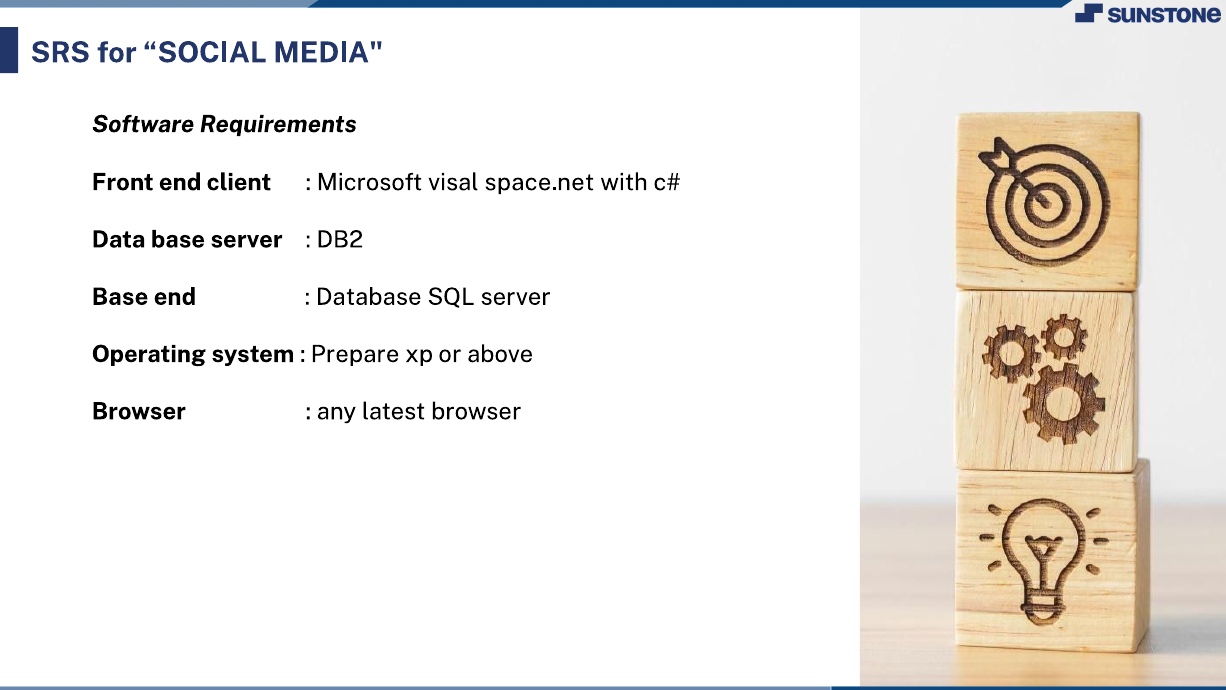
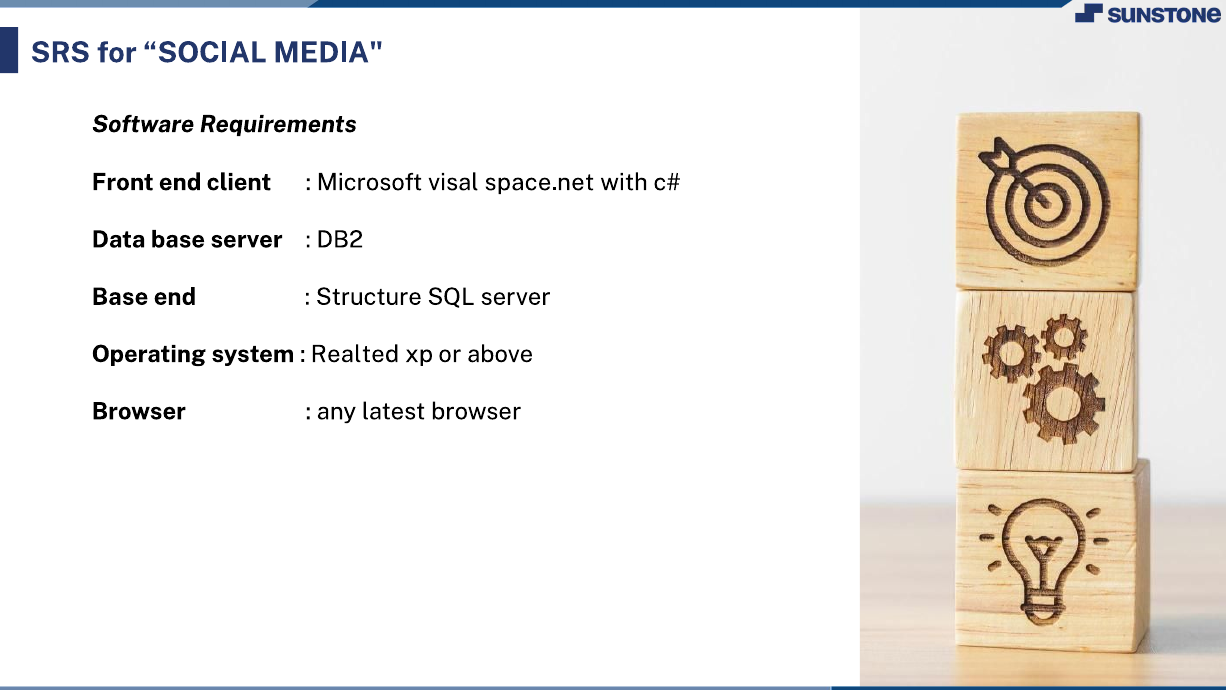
Database: Database -> Structure
Prepare: Prepare -> Realted
